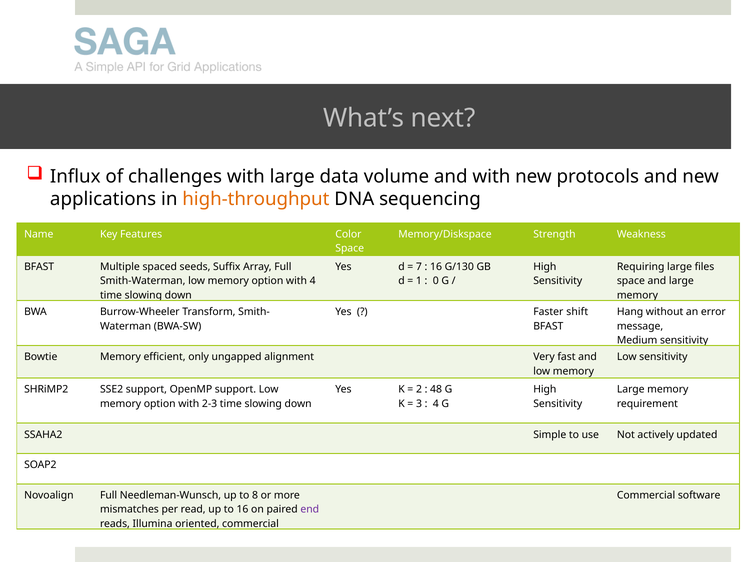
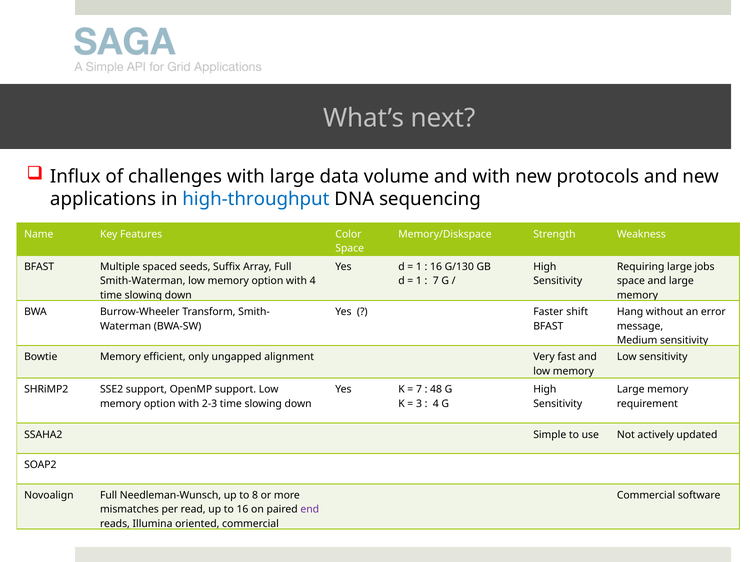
high-throughput colour: orange -> blue
7 at (419, 267): 7 -> 1
files: files -> jobs
0 at (436, 281): 0 -> 7
2 at (419, 390): 2 -> 7
